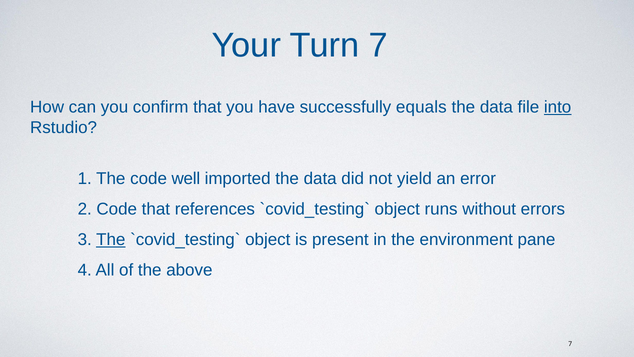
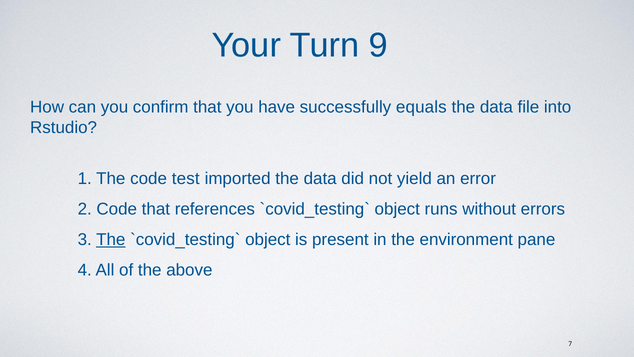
Turn 7: 7 -> 9
into underline: present -> none
well: well -> test
